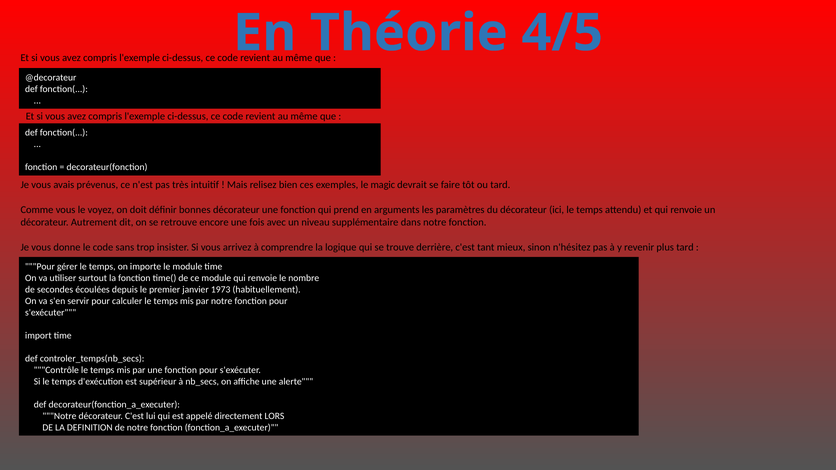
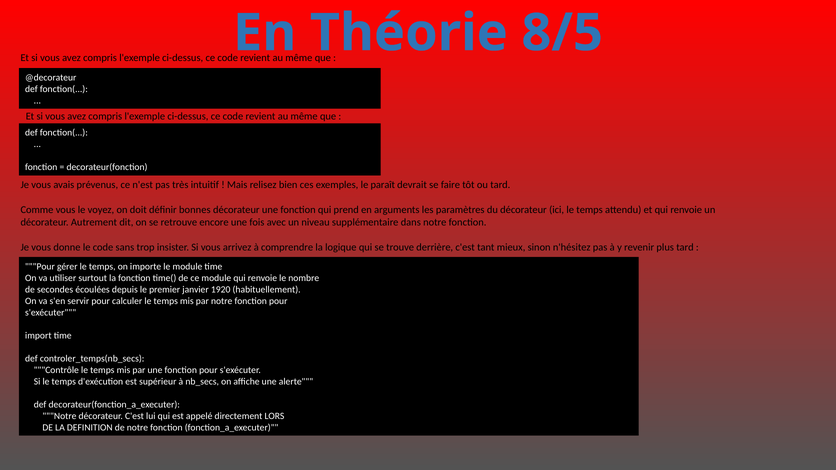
4/5: 4/5 -> 8/5
magic: magic -> paraît
1973: 1973 -> 1920
